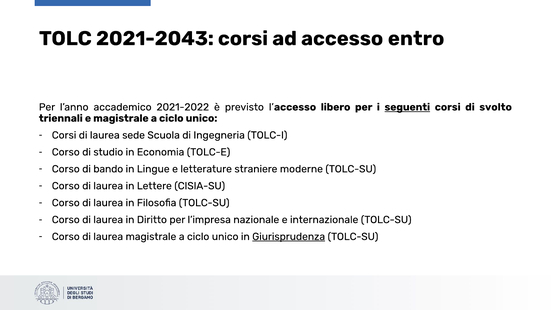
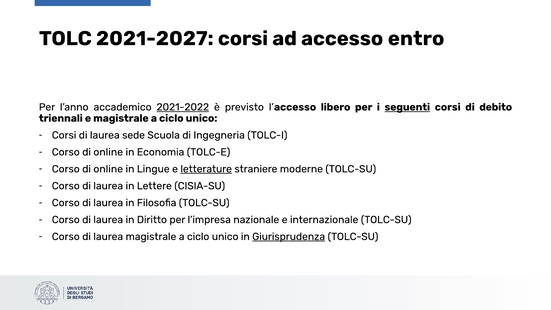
2021-2043: 2021-2043 -> 2021-2027
2021-2022 underline: none -> present
svolto: svolto -> debito
studio at (108, 152): studio -> online
bando at (108, 169): bando -> online
letterature underline: none -> present
